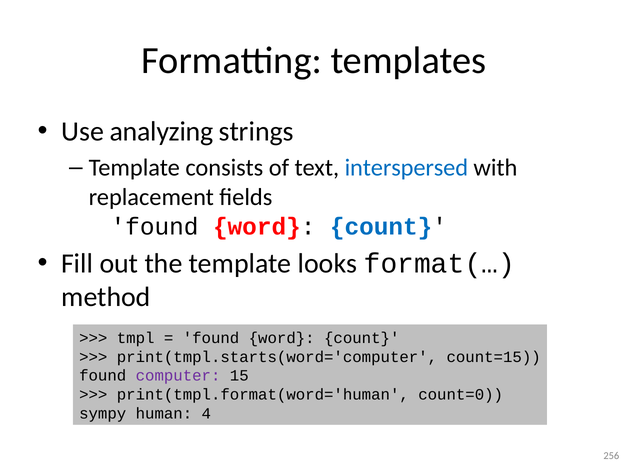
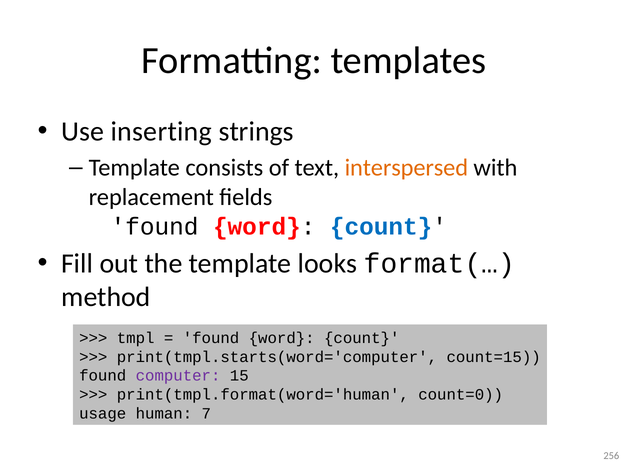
analyzing: analyzing -> inserting
interspersed colour: blue -> orange
sympy: sympy -> usage
4: 4 -> 7
